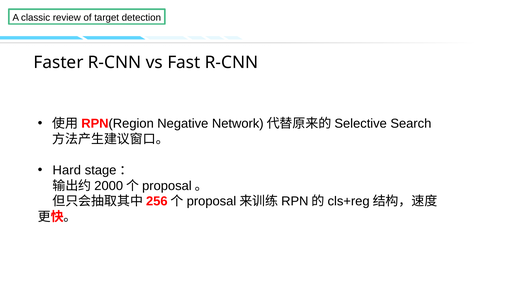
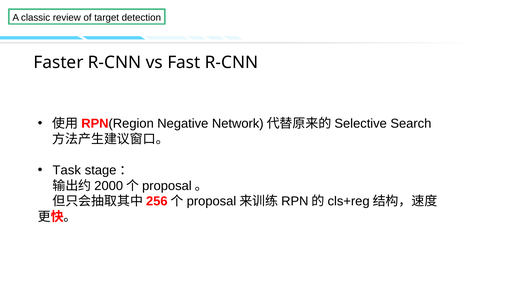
Hard: Hard -> Task
